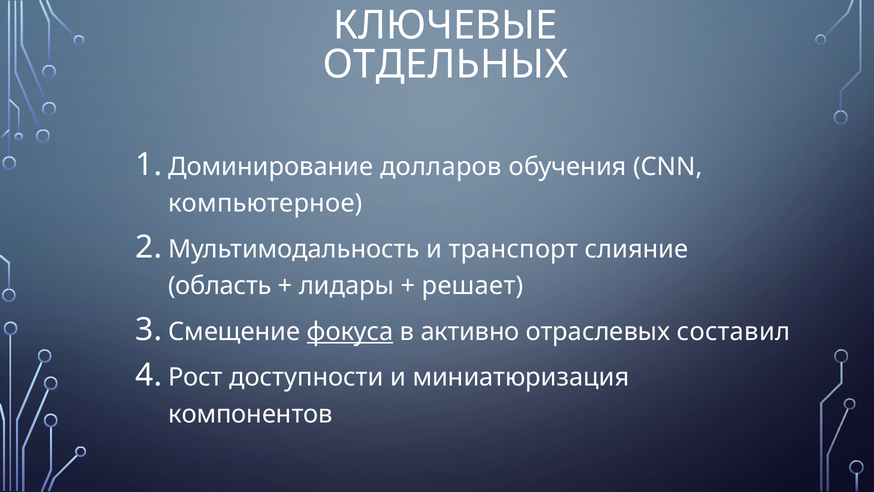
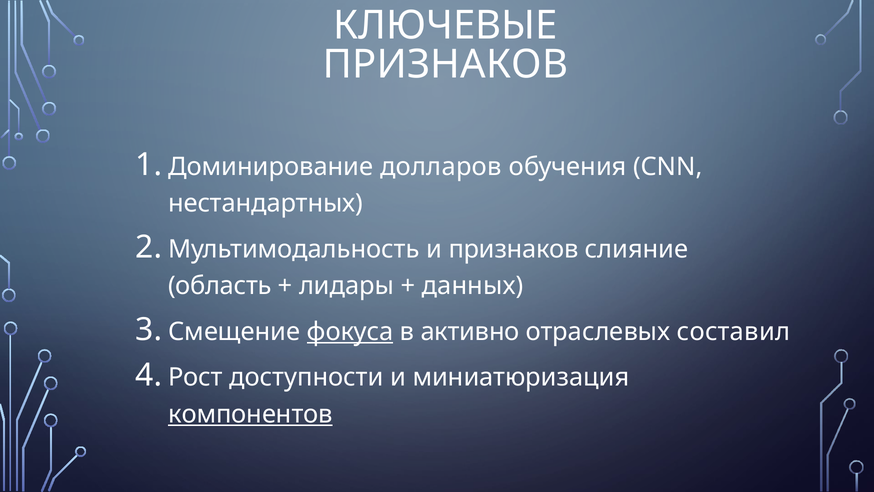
ОТДЕЛЬНЫХ at (445, 65): ОТДЕЛЬНЫХ -> ПРИЗНАКОВ
компьютерное: компьютерное -> нестандартных
и транспорт: транспорт -> признаков
решает: решает -> данных
компонентов underline: none -> present
